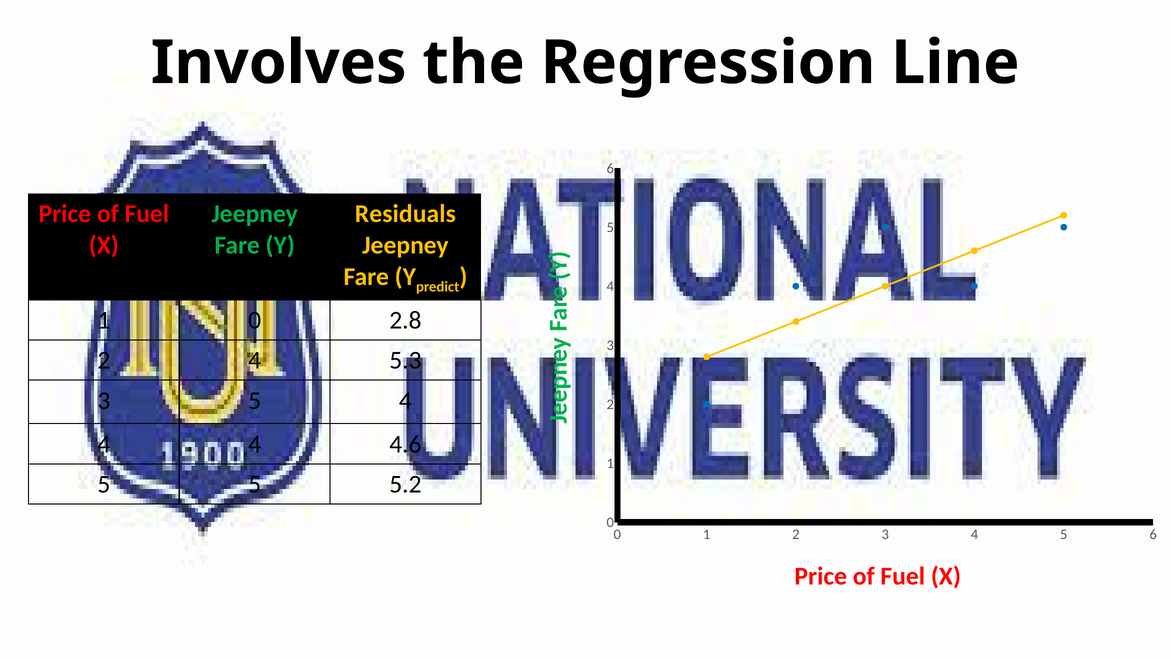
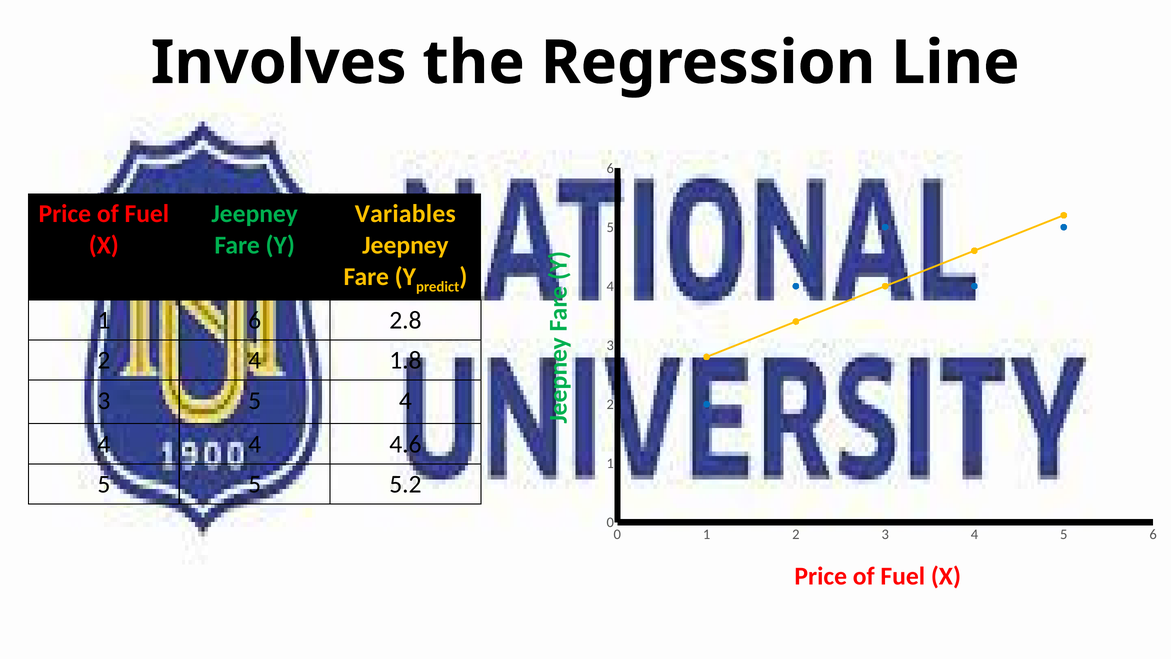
Residuals: Residuals -> Variables
1 0: 0 -> 6
5.3: 5.3 -> 1.8
